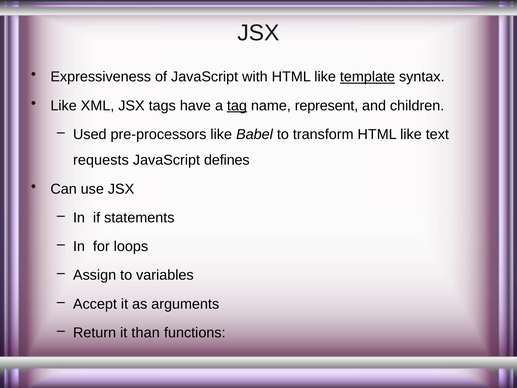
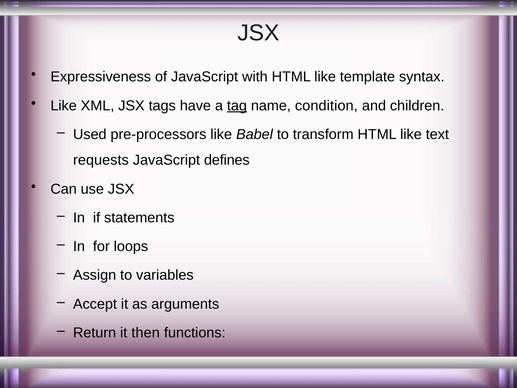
template underline: present -> none
represent: represent -> condition
than: than -> then
